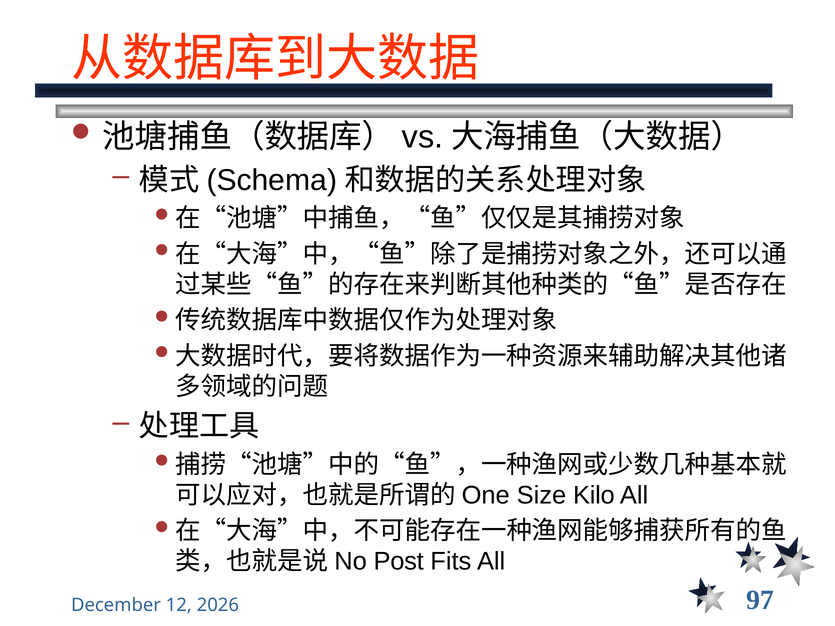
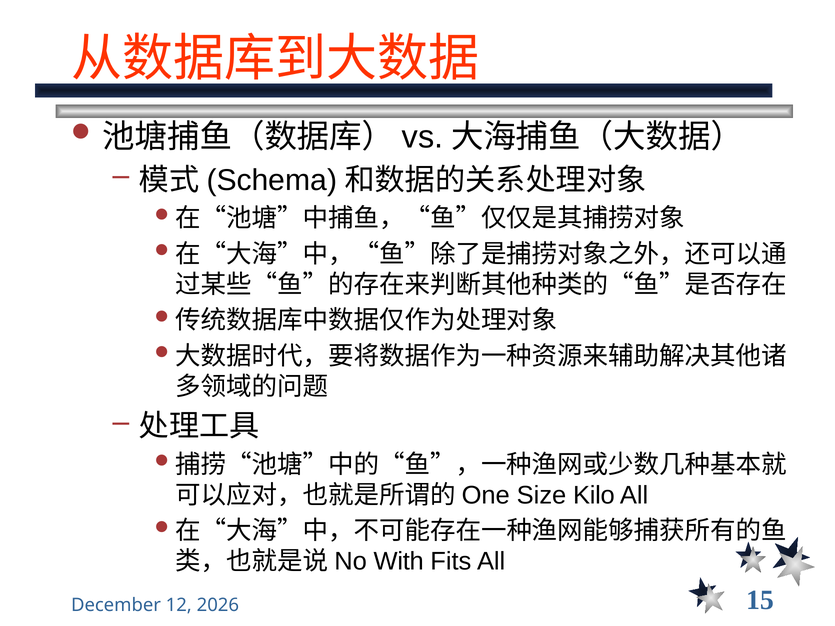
Post: Post -> With
97: 97 -> 15
